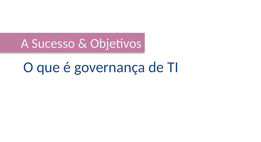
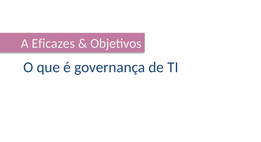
Sucesso: Sucesso -> Eficazes
